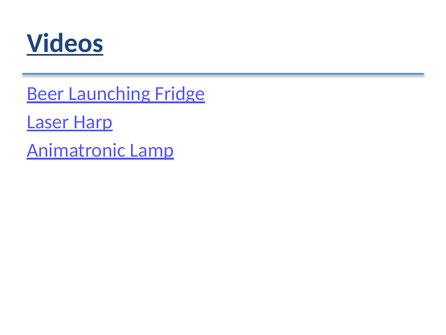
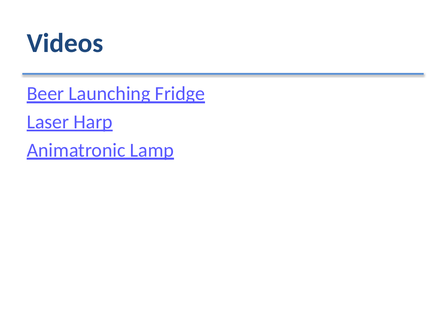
Videos underline: present -> none
